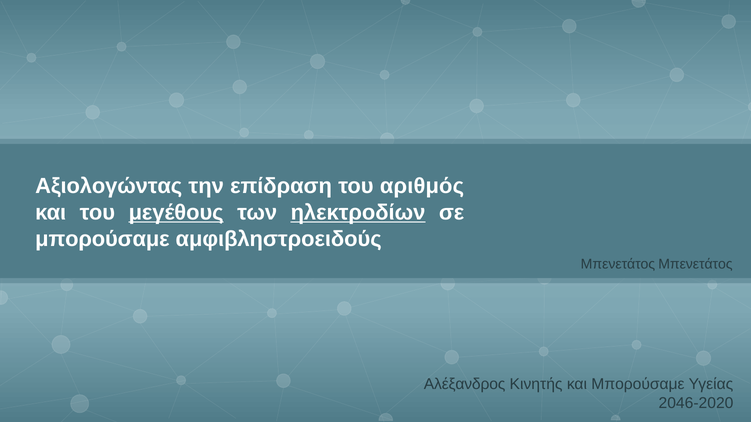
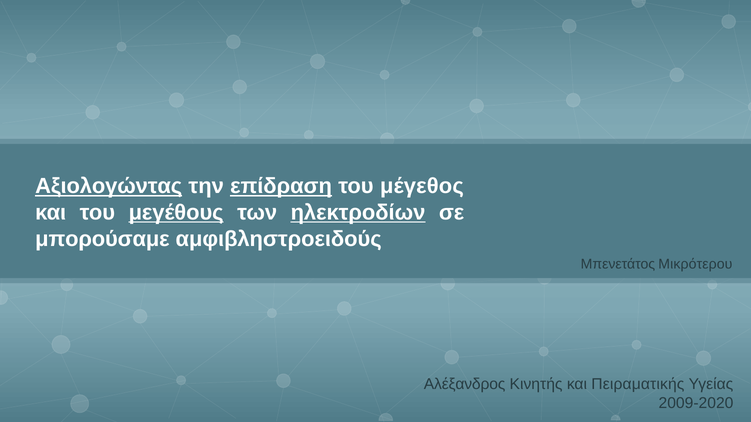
Αξιολογώντας underline: none -> present
επίδραση underline: none -> present
αριθμός: αριθμός -> μέγεθος
Μπενετάτος Μπενετάτος: Μπενετάτος -> Μικρότερου
και Μπορούσαμε: Μπορούσαμε -> Πειραματικής
2046-2020: 2046-2020 -> 2009-2020
